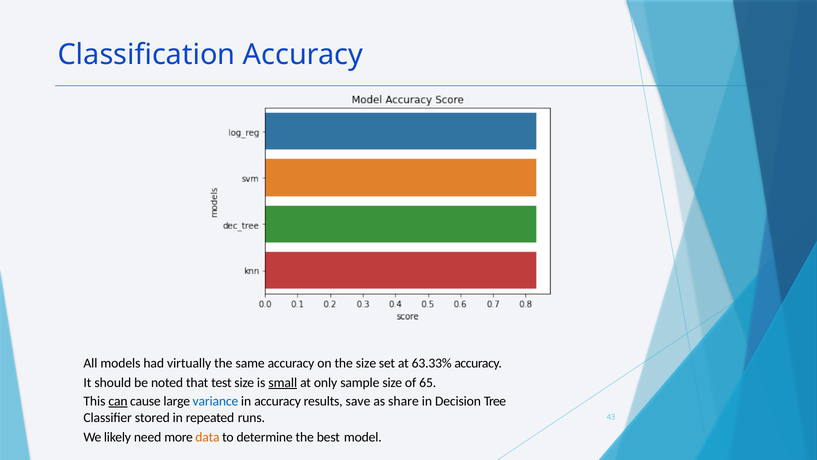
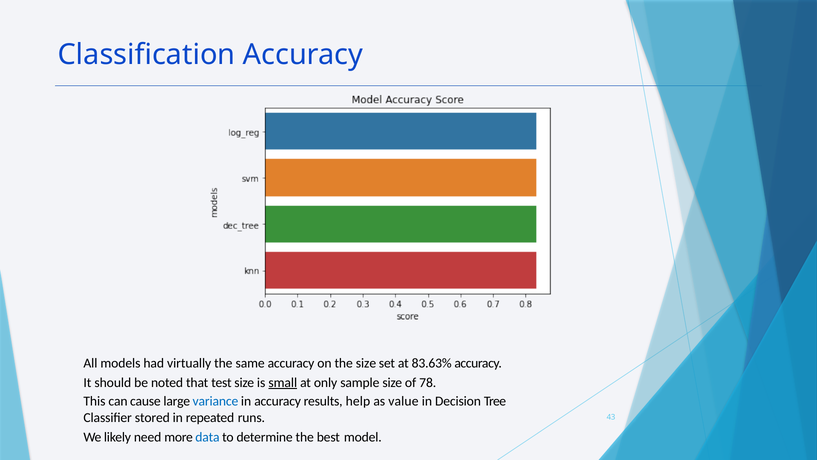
63.33%: 63.33% -> 83.63%
65: 65 -> 78
can underline: present -> none
save: save -> help
share: share -> value
data colour: orange -> blue
